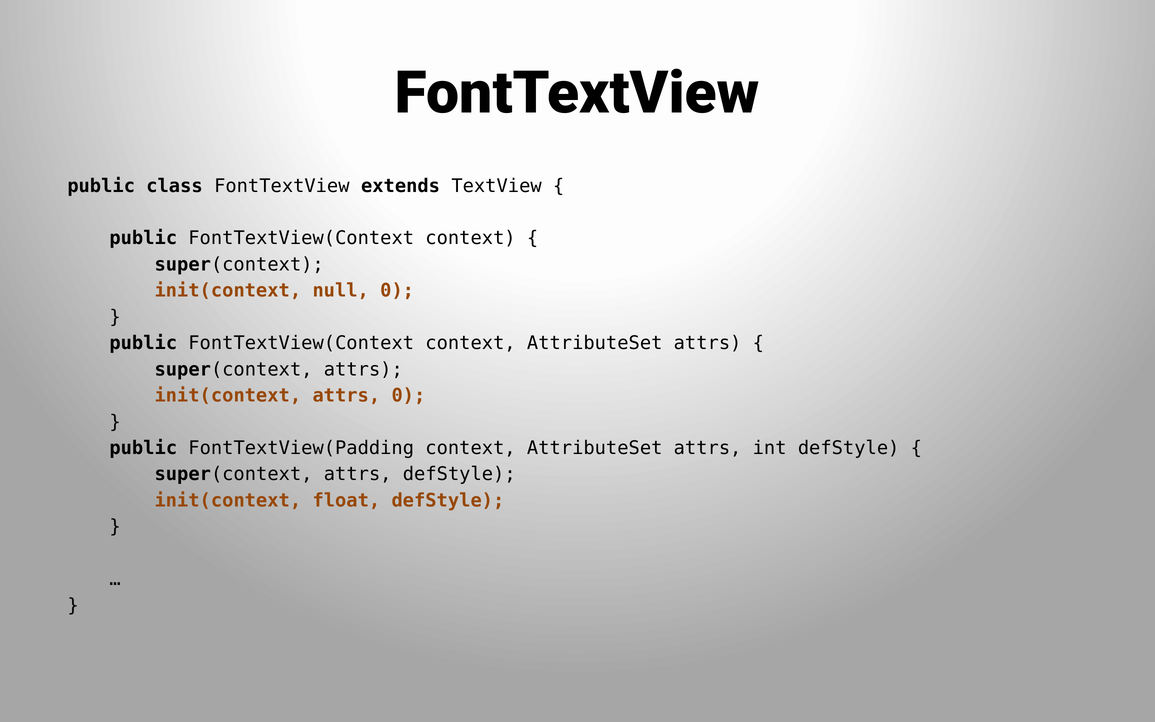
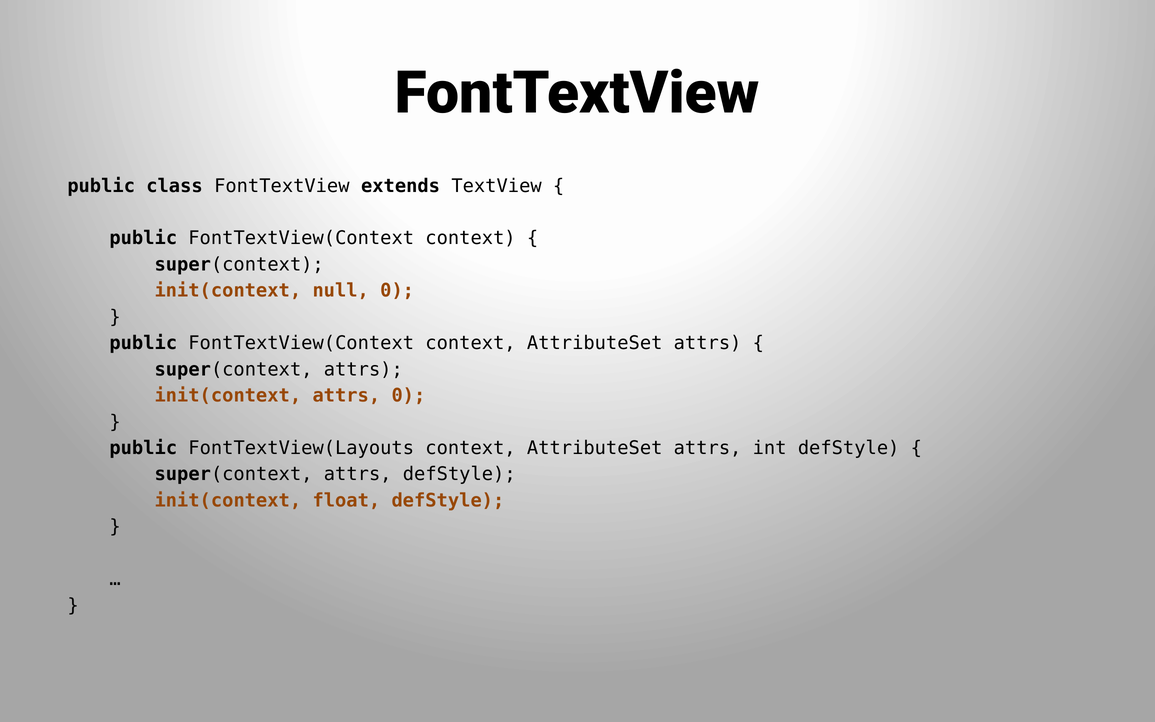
FontTextView(Padding: FontTextView(Padding -> FontTextView(Layouts
